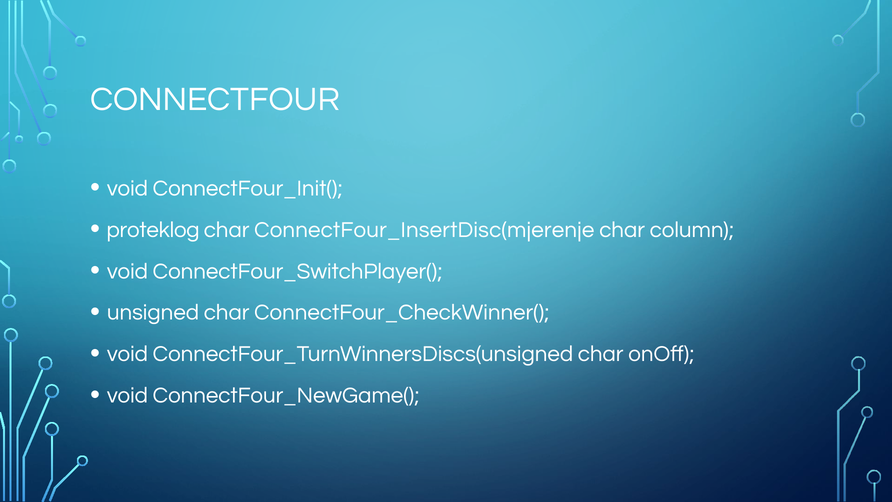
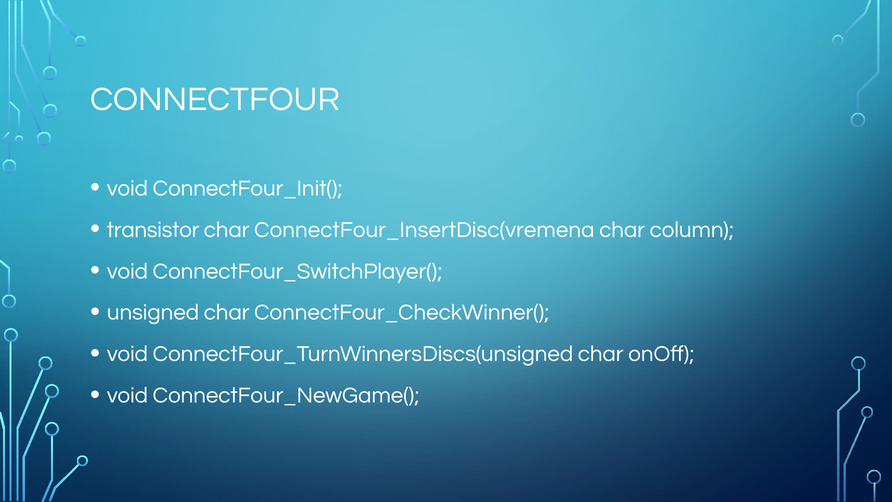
proteklog: proteklog -> transistor
ConnectFour_InsertDisc(mjerenje: ConnectFour_InsertDisc(mjerenje -> ConnectFour_InsertDisc(vremena
